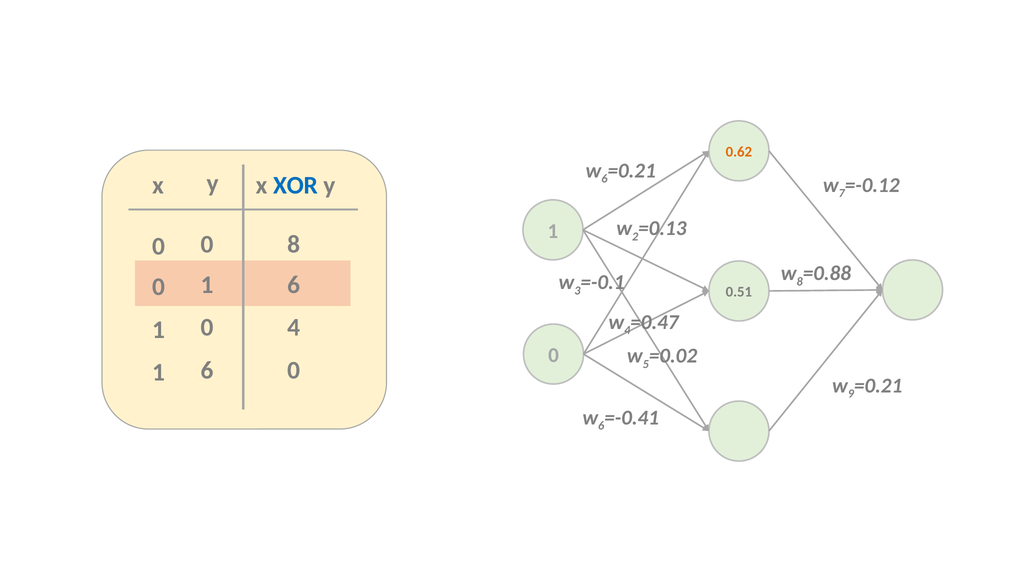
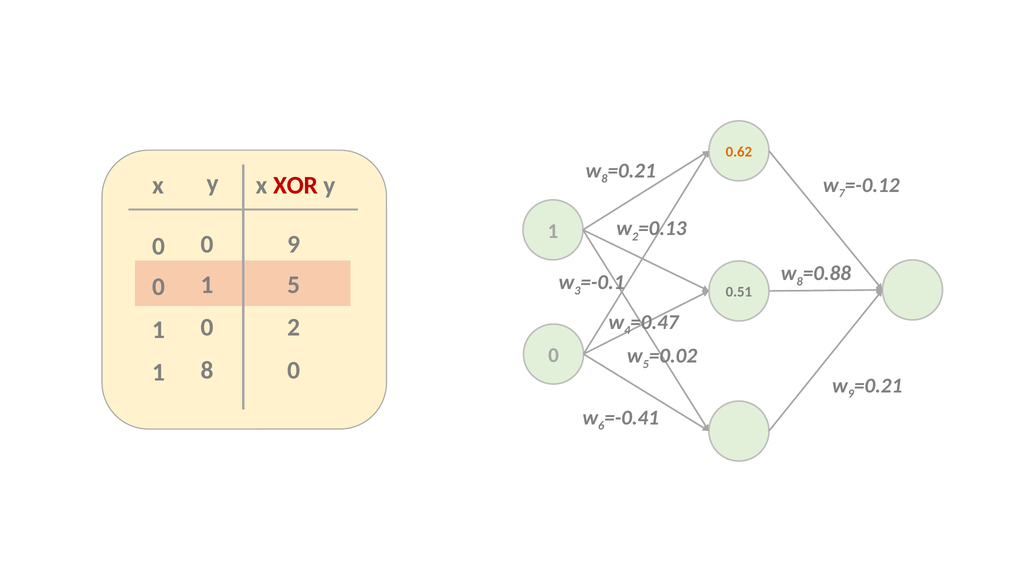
6 at (604, 179): 6 -> 8
XOR colour: blue -> red
0 8: 8 -> 9
0 1 6: 6 -> 5
0 4: 4 -> 2
6 at (207, 371): 6 -> 8
